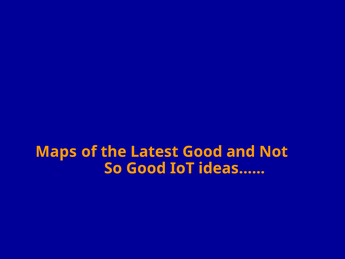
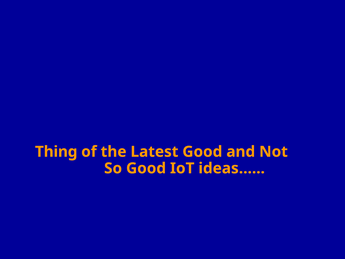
Maps: Maps -> Thing
